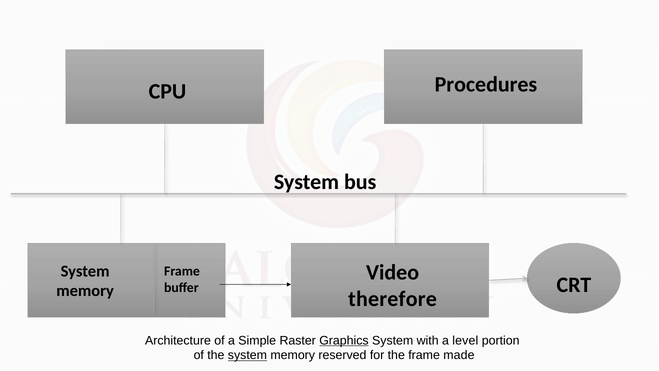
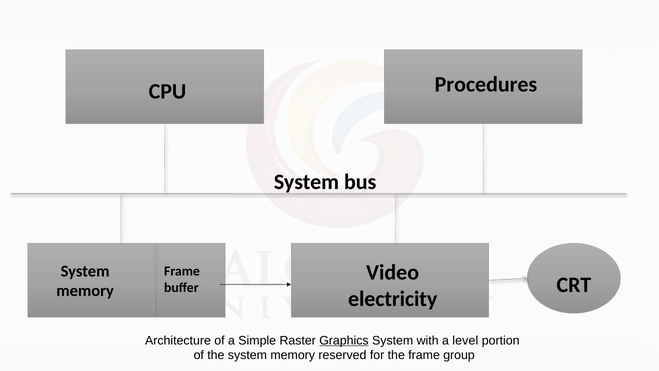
therefore: therefore -> electricity
system at (247, 355) underline: present -> none
made: made -> group
